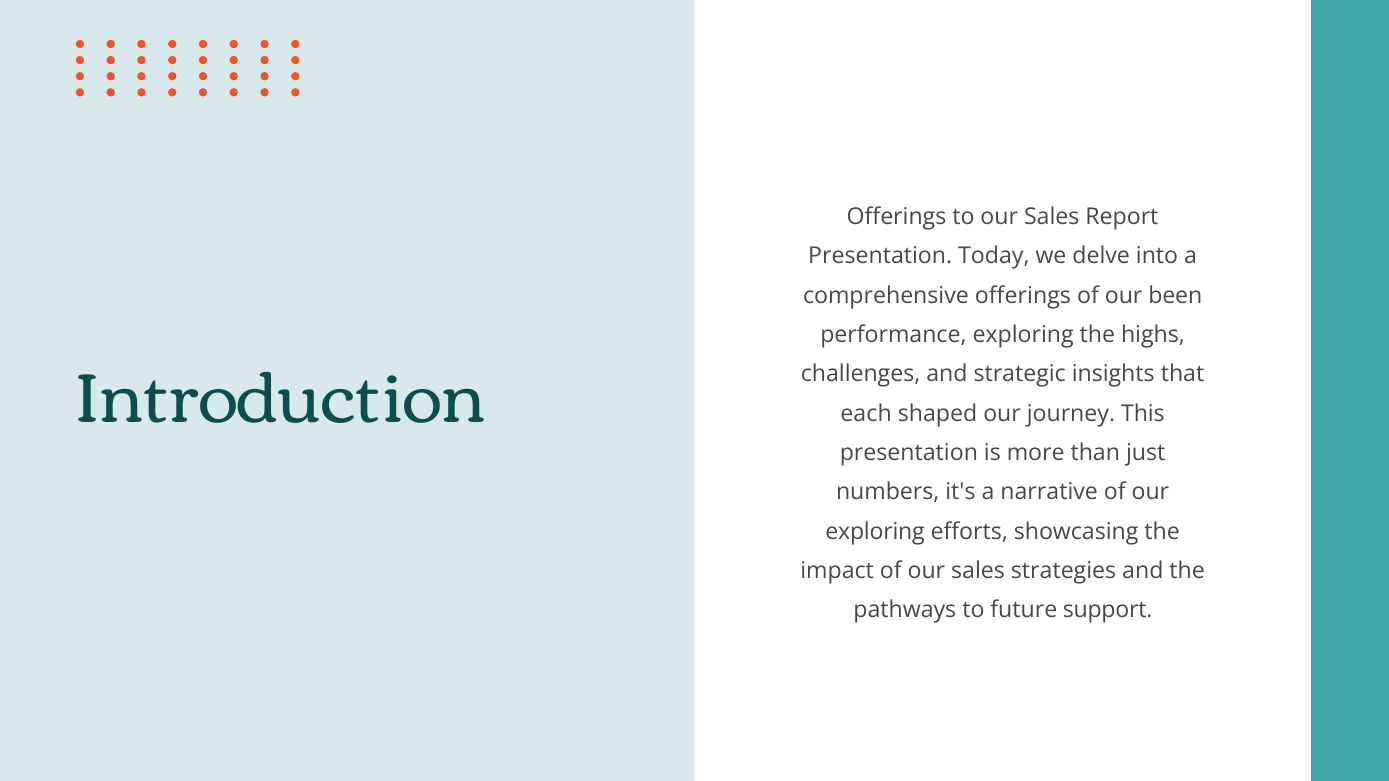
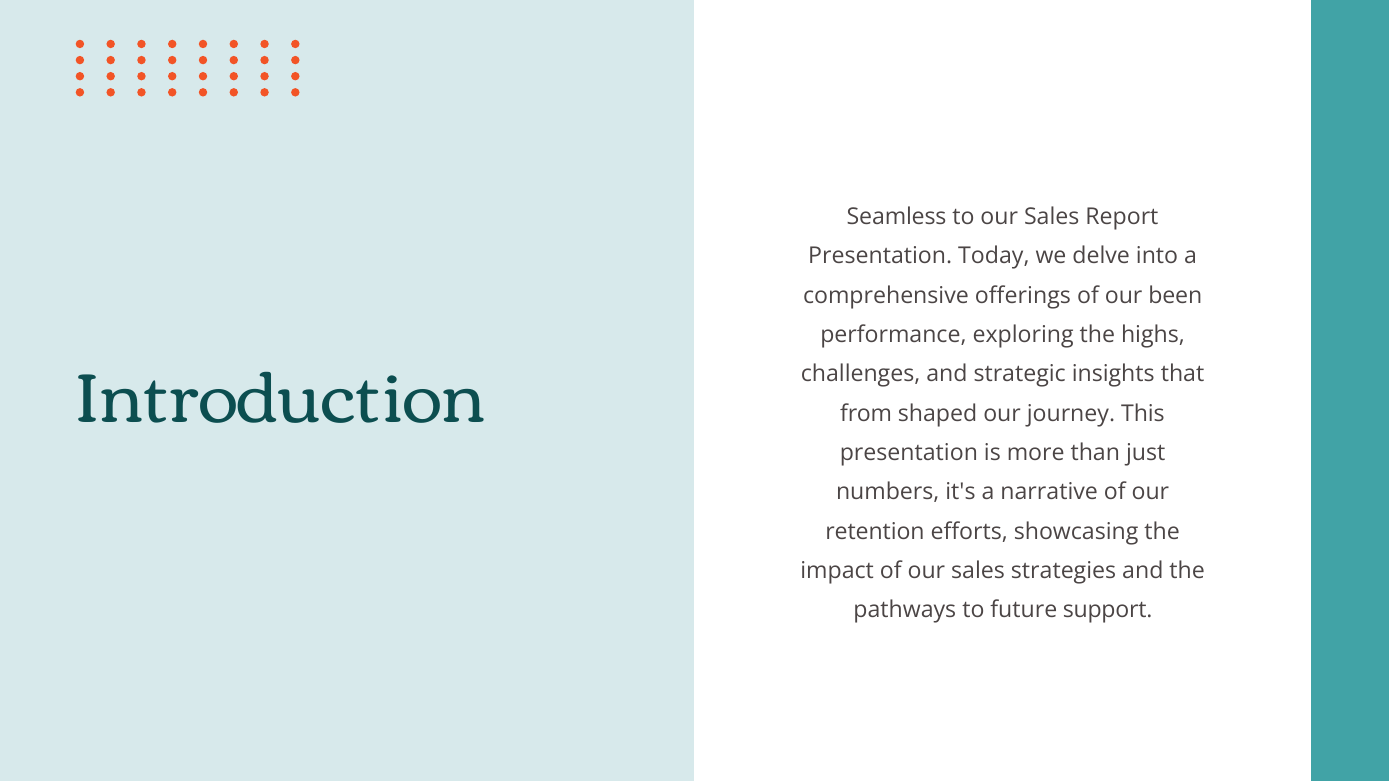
Offerings at (896, 217): Offerings -> Seamless
each: each -> from
exploring at (875, 532): exploring -> retention
